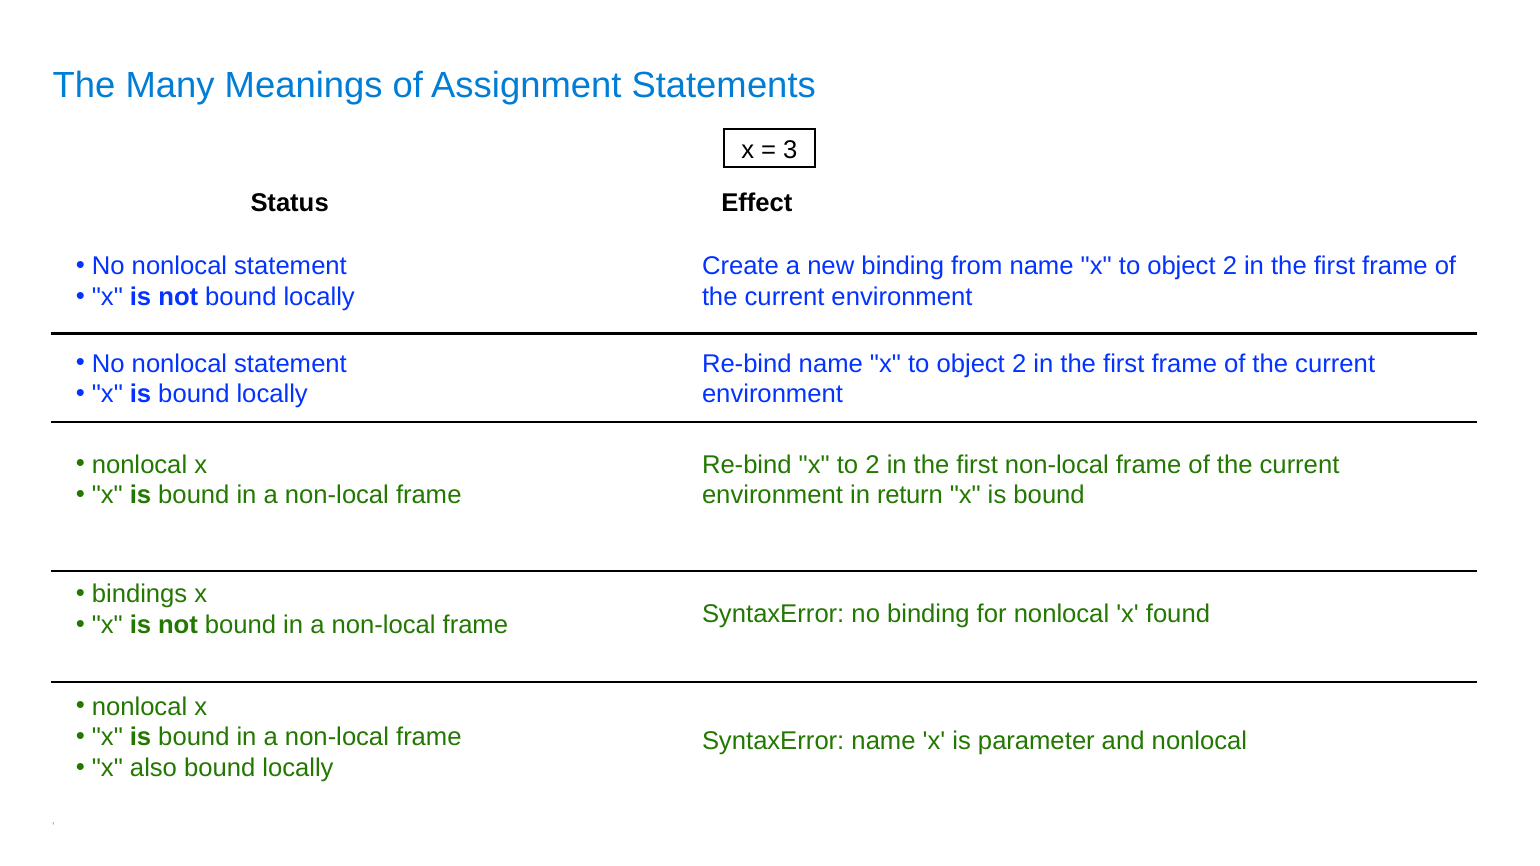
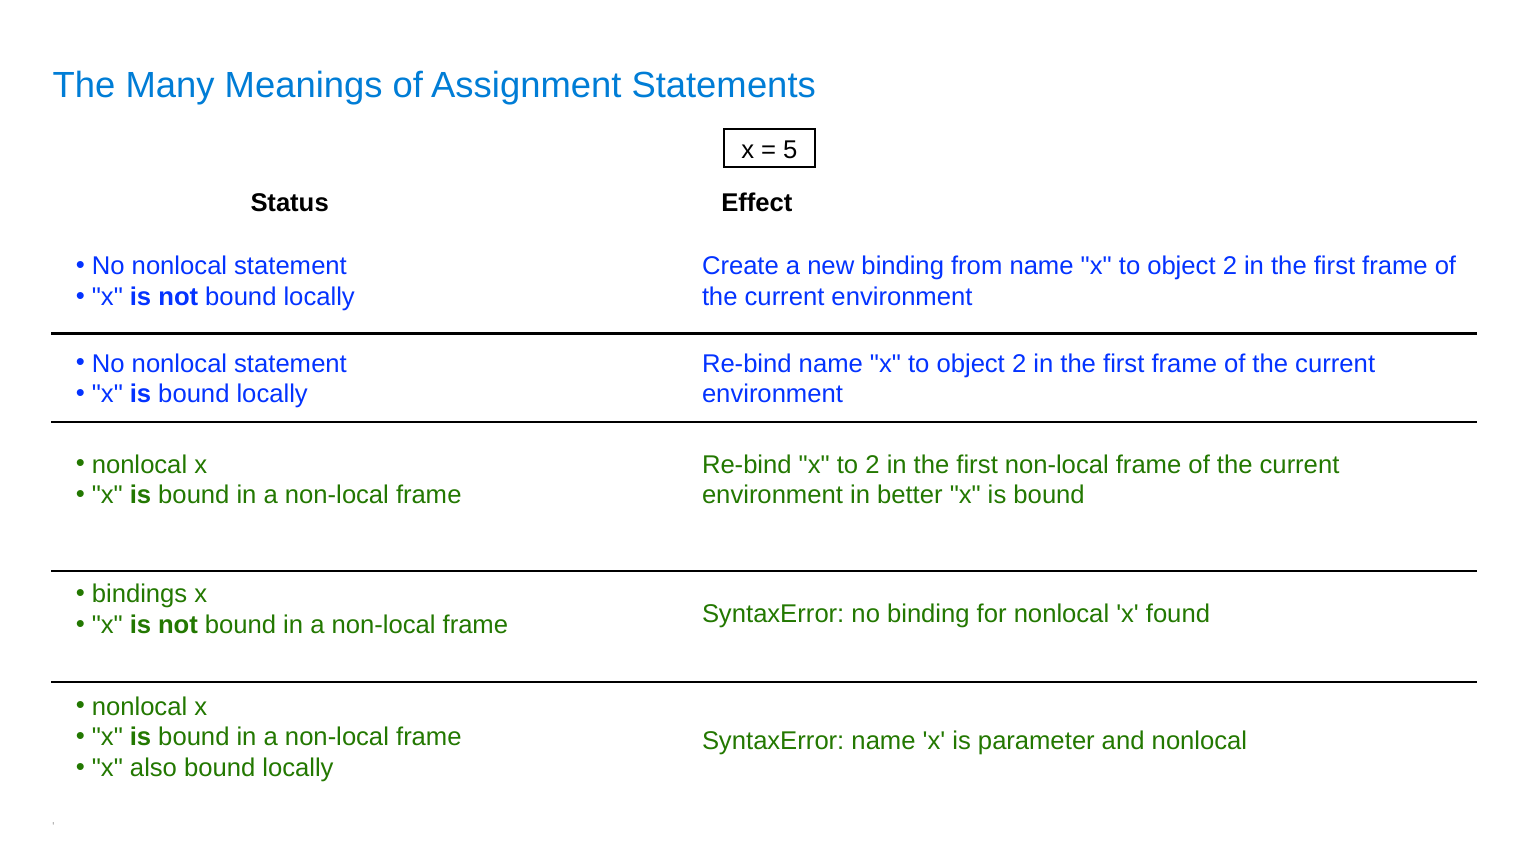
3: 3 -> 5
return: return -> better
